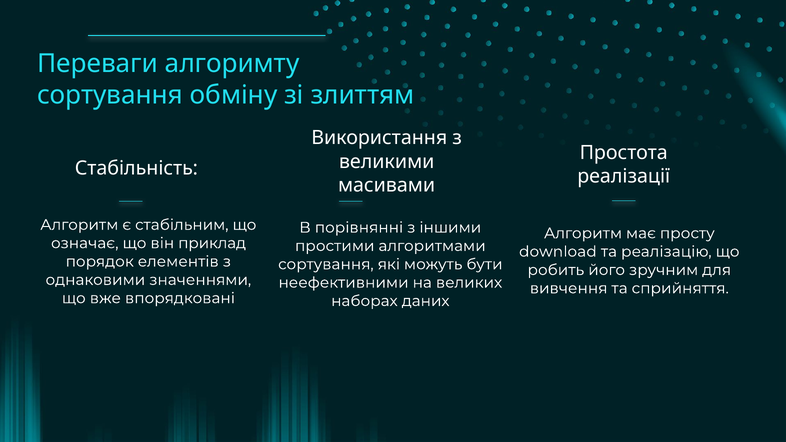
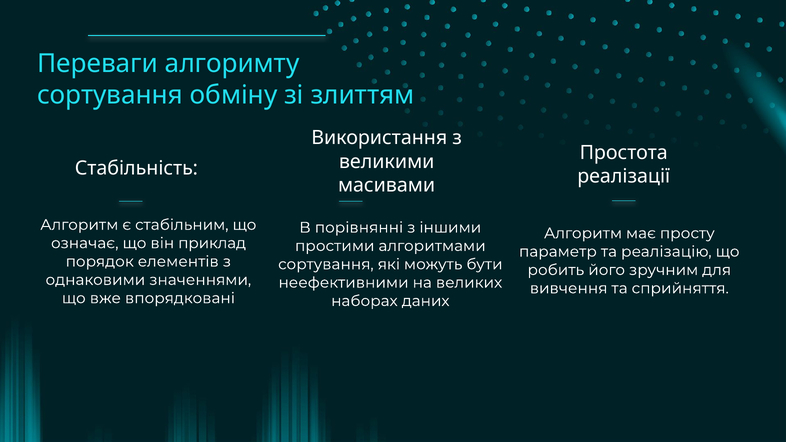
download: download -> параметр
